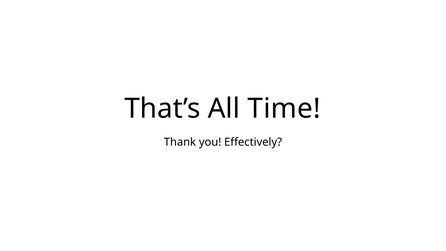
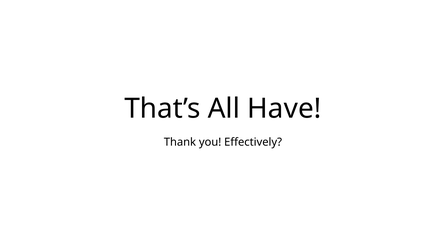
Time: Time -> Have
